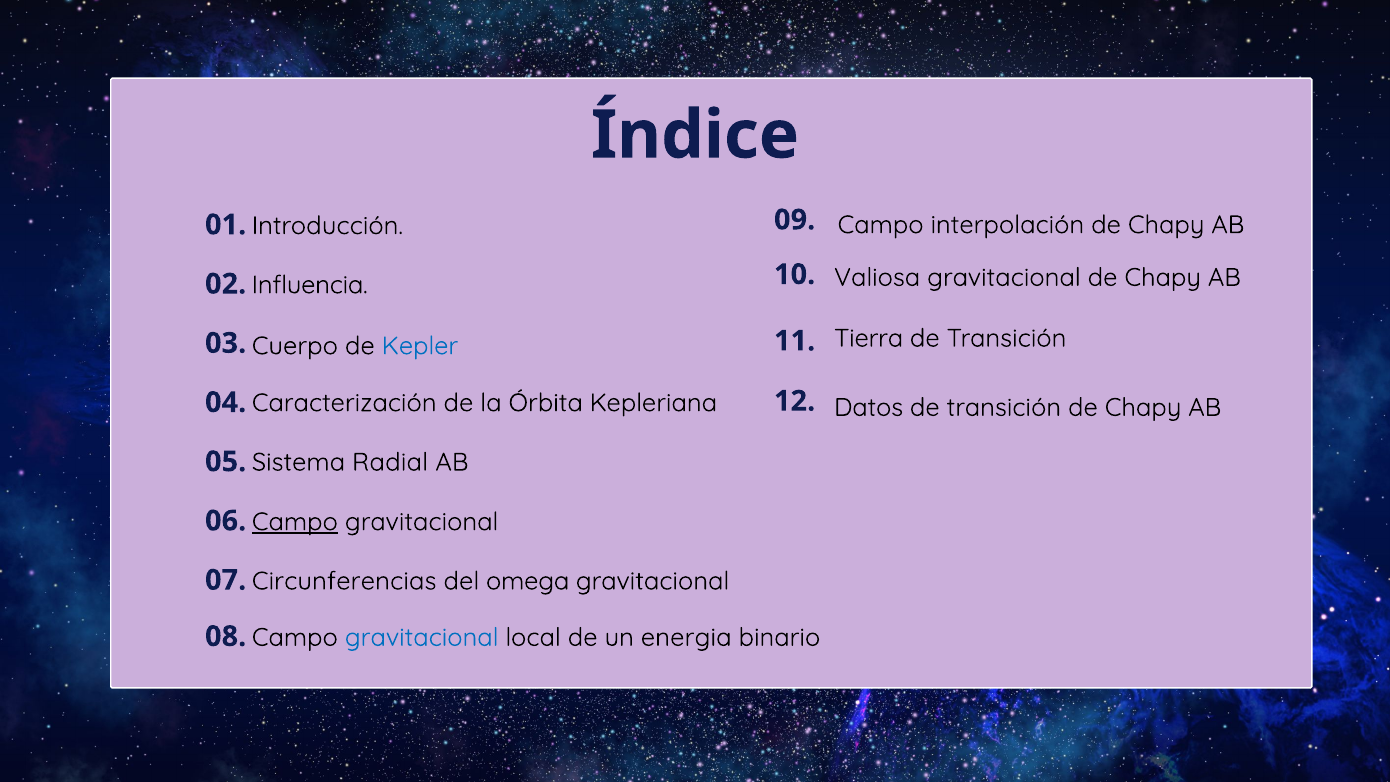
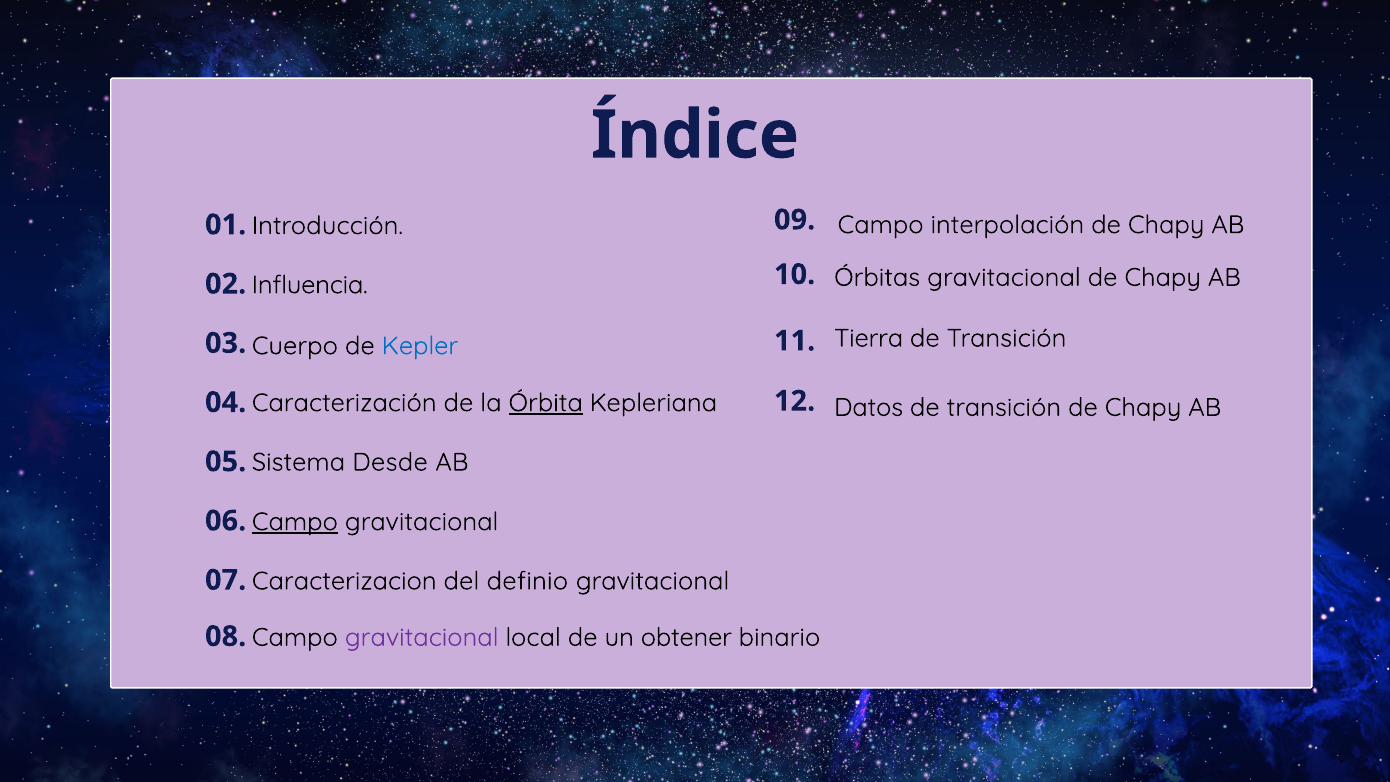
Valiosa: Valiosa -> Órbitas
Órbita underline: none -> present
Radial: Radial -> Desde
Circunferencias: Circunferencias -> Caracterizacion
omega: omega -> definio
gravitacional at (422, 637) colour: blue -> purple
energia: energia -> obtener
